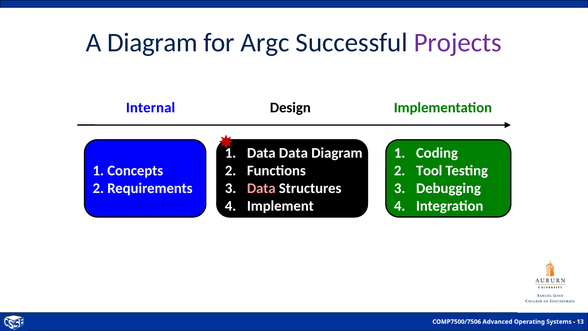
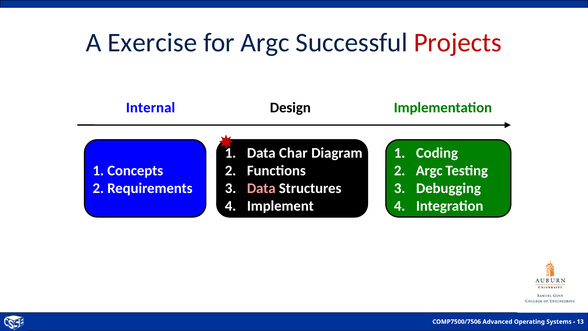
A Diagram: Diagram -> Exercise
Projects colour: purple -> red
Data Data: Data -> Char
2 Tool: Tool -> Argc
